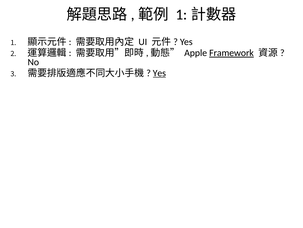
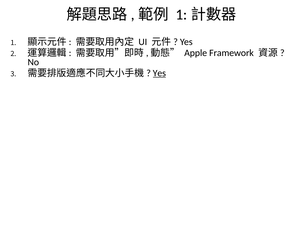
Framework underline: present -> none
